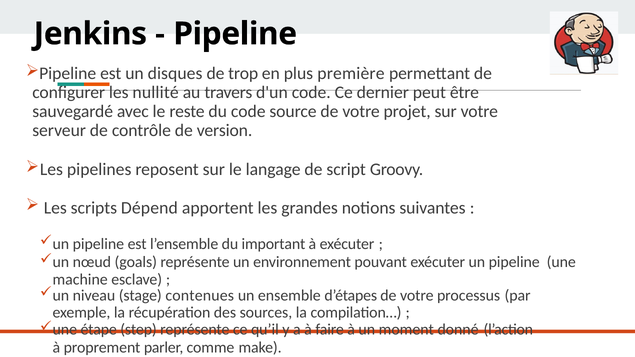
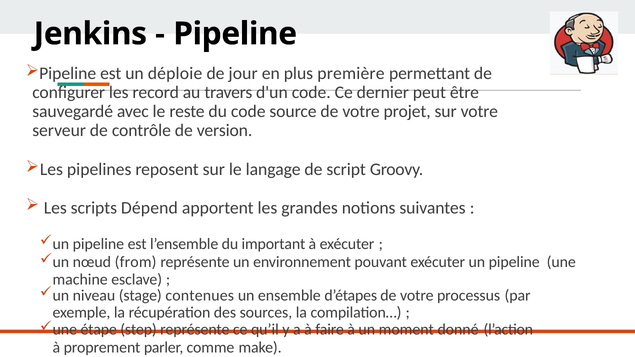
disques: disques -> déploie
trop: trop -> jour
nullité: nullité -> record
goals: goals -> from
